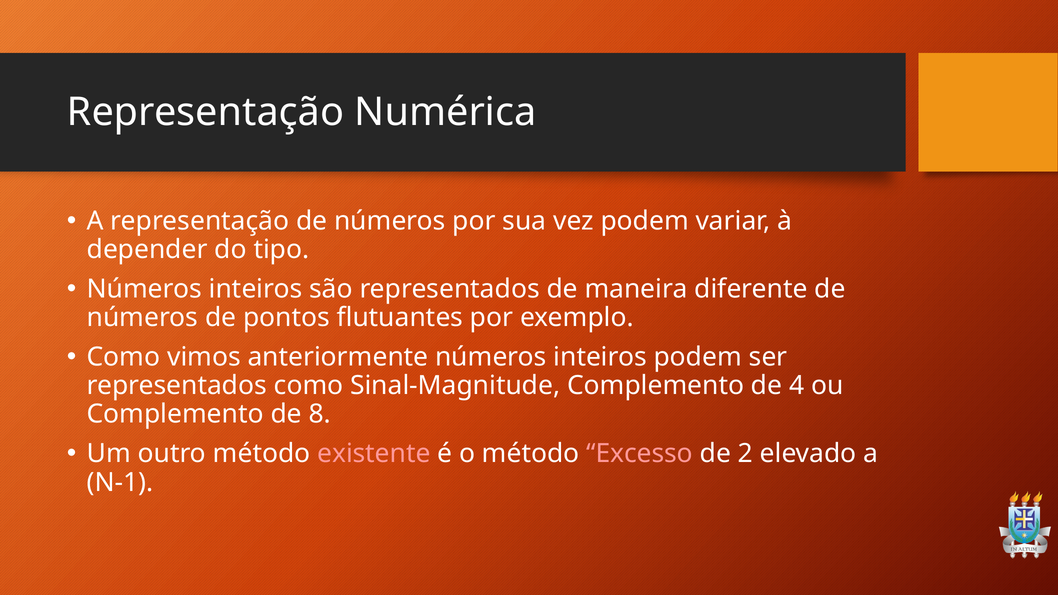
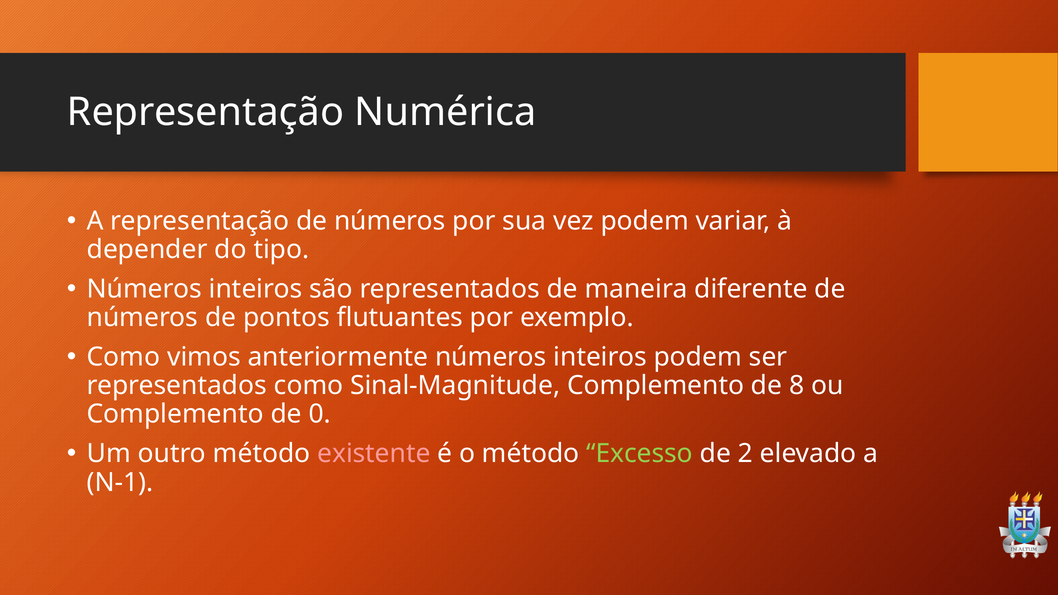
4: 4 -> 8
8: 8 -> 0
Excesso colour: pink -> light green
